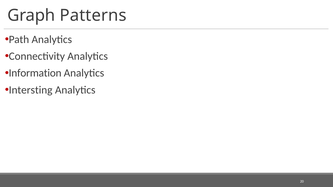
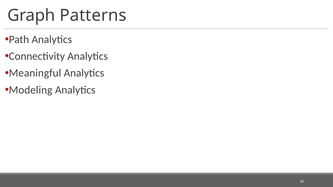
Information: Information -> Meaningful
Intersting: Intersting -> Modeling
